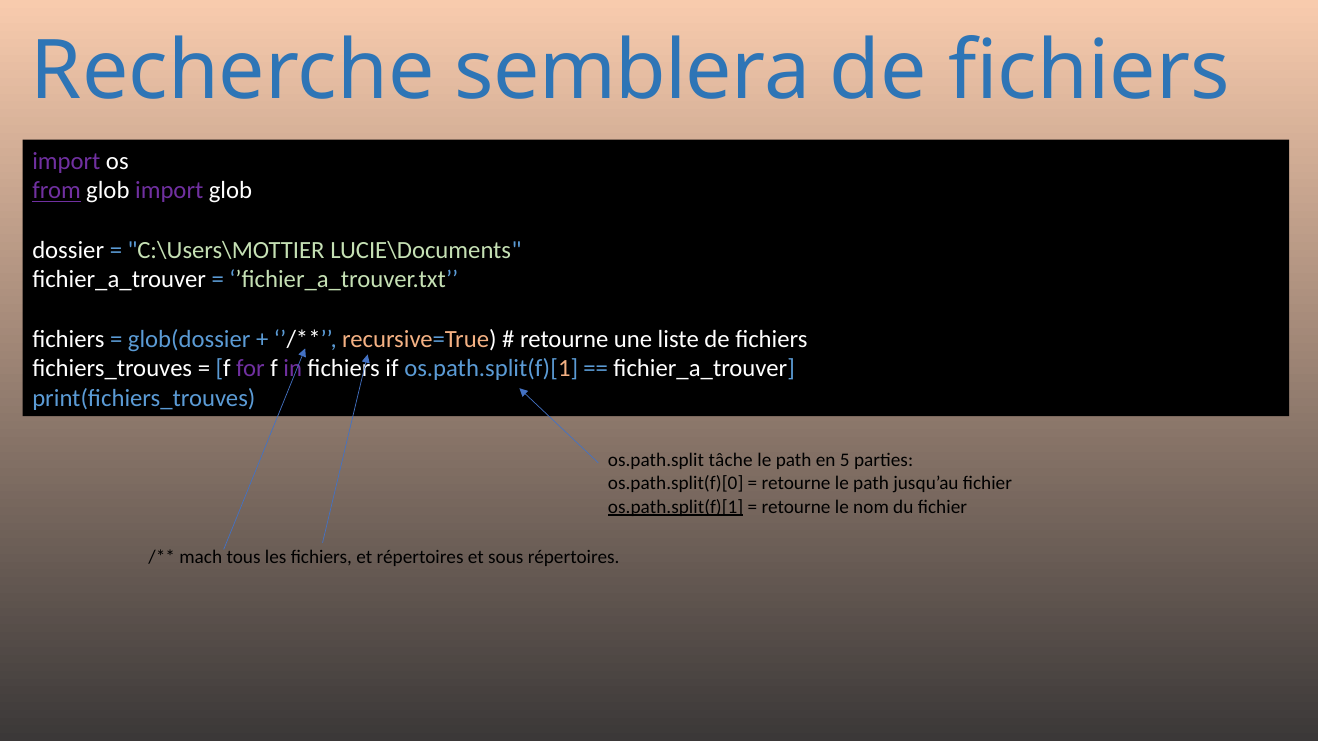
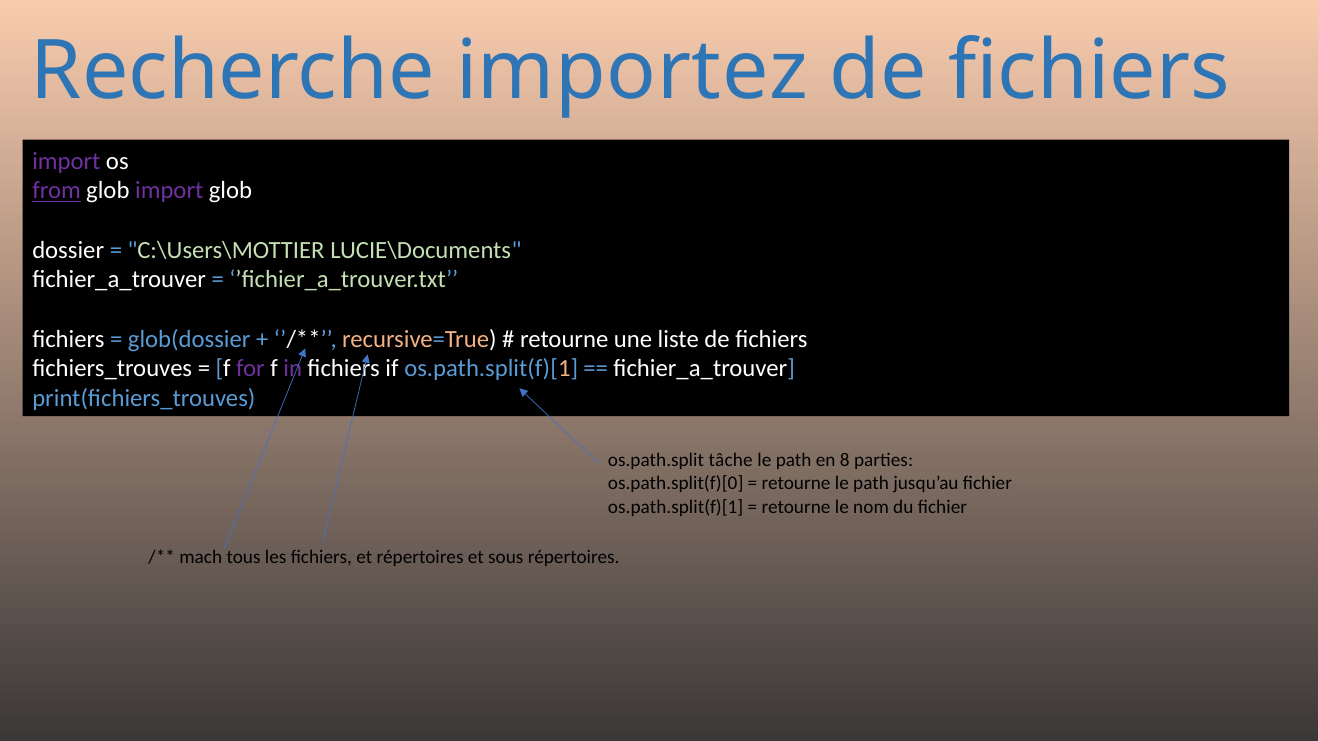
semblera: semblera -> importez
5: 5 -> 8
os.path.split(f)[1 at (676, 507) underline: present -> none
